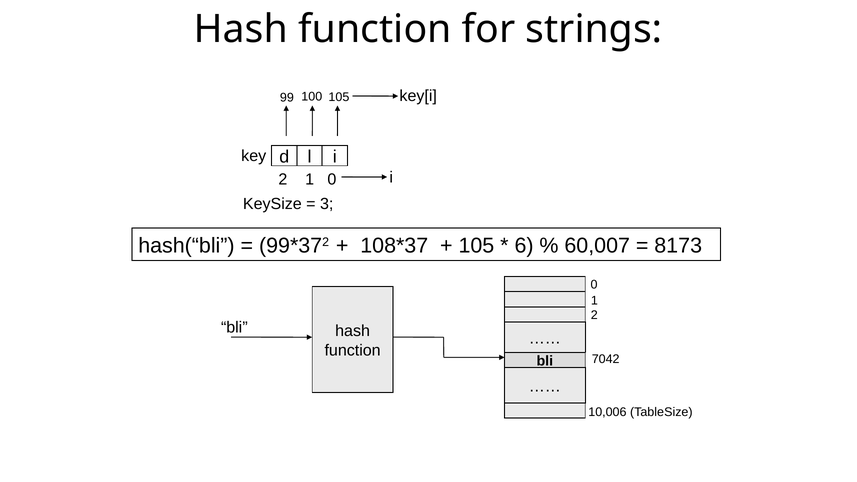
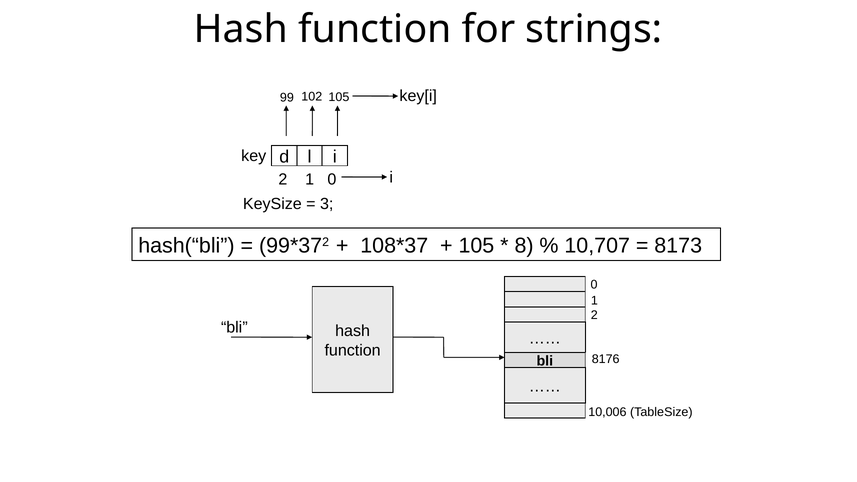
100: 100 -> 102
6: 6 -> 8
60,007: 60,007 -> 10,707
7042: 7042 -> 8176
